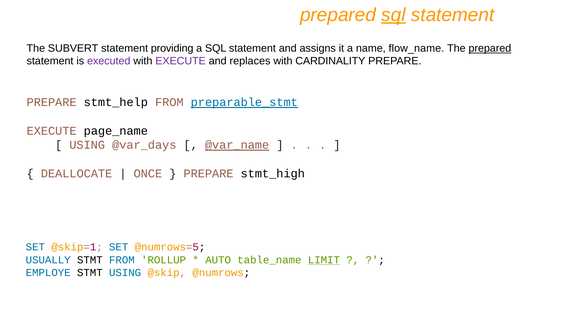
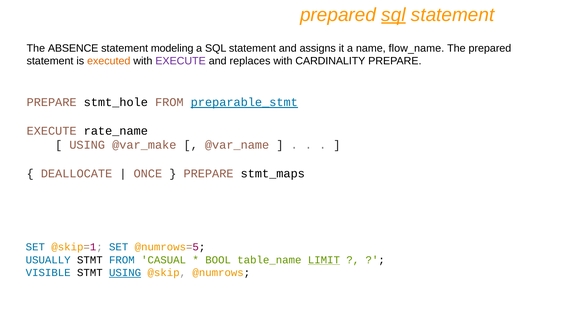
SUBVERT: SUBVERT -> ABSENCE
providing: providing -> modeling
prepared at (490, 48) underline: present -> none
executed colour: purple -> orange
stmt_help: stmt_help -> stmt_hole
page_name: page_name -> rate_name
@var_days: @var_days -> @var_make
@var_name underline: present -> none
stmt_high: stmt_high -> stmt_maps
ROLLUP: ROLLUP -> CASUAL
AUTO: AUTO -> BOOL
EMPLOYE: EMPLOYE -> VISIBLE
USING at (125, 273) underline: none -> present
